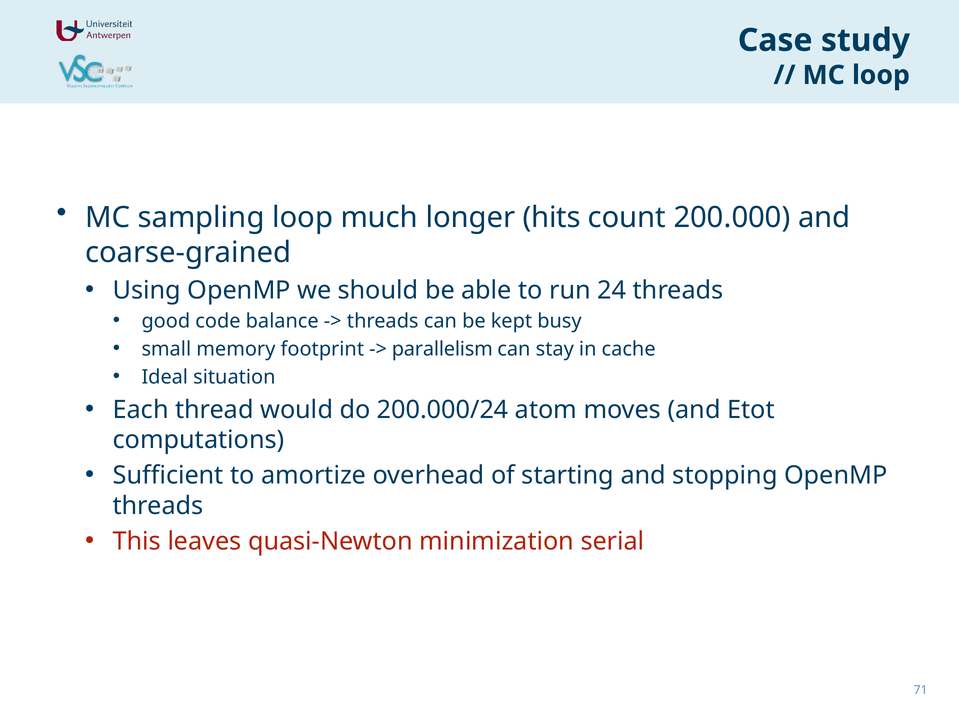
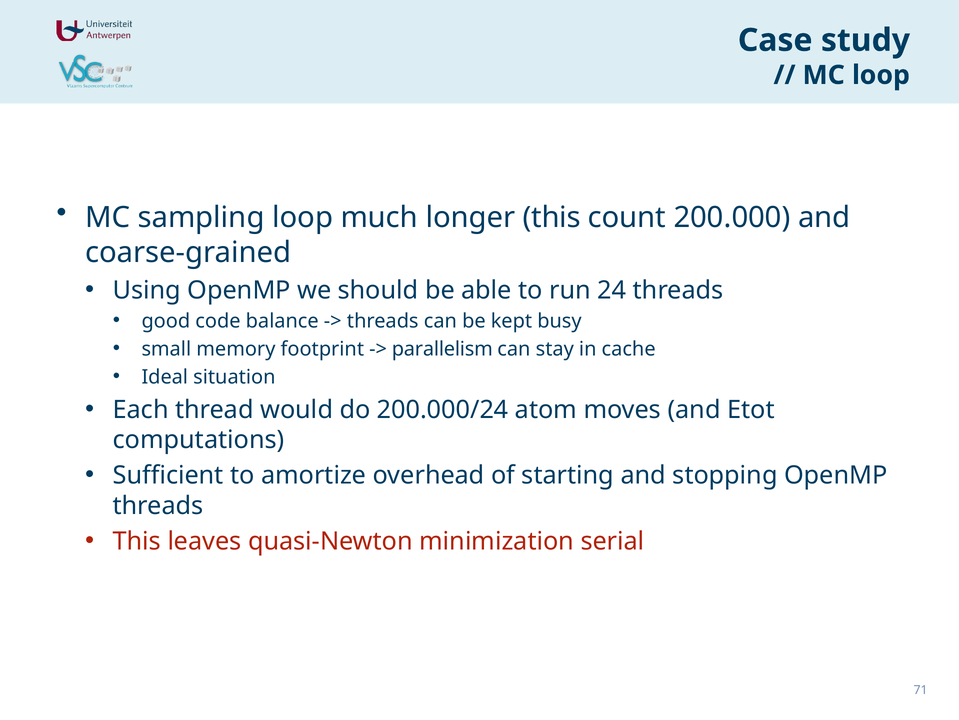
longer hits: hits -> this
